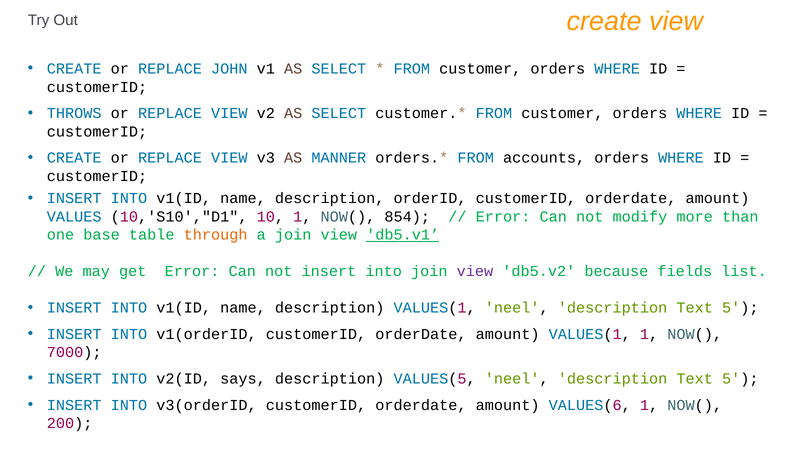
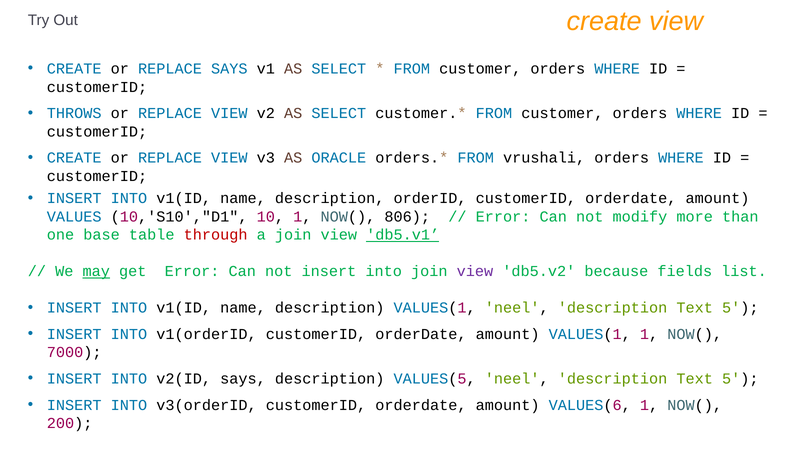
REPLACE JOHN: JOHN -> SAYS
MANNER: MANNER -> ORACLE
accounts: accounts -> vrushali
854: 854 -> 806
through colour: orange -> red
may underline: none -> present
